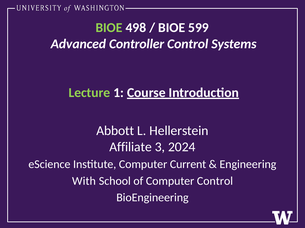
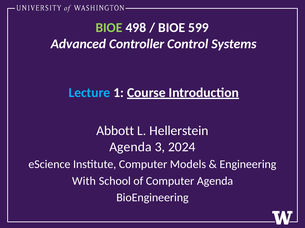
Lecture colour: light green -> light blue
Affiliate at (131, 147): Affiliate -> Agenda
Current: Current -> Models
Computer Control: Control -> Agenda
